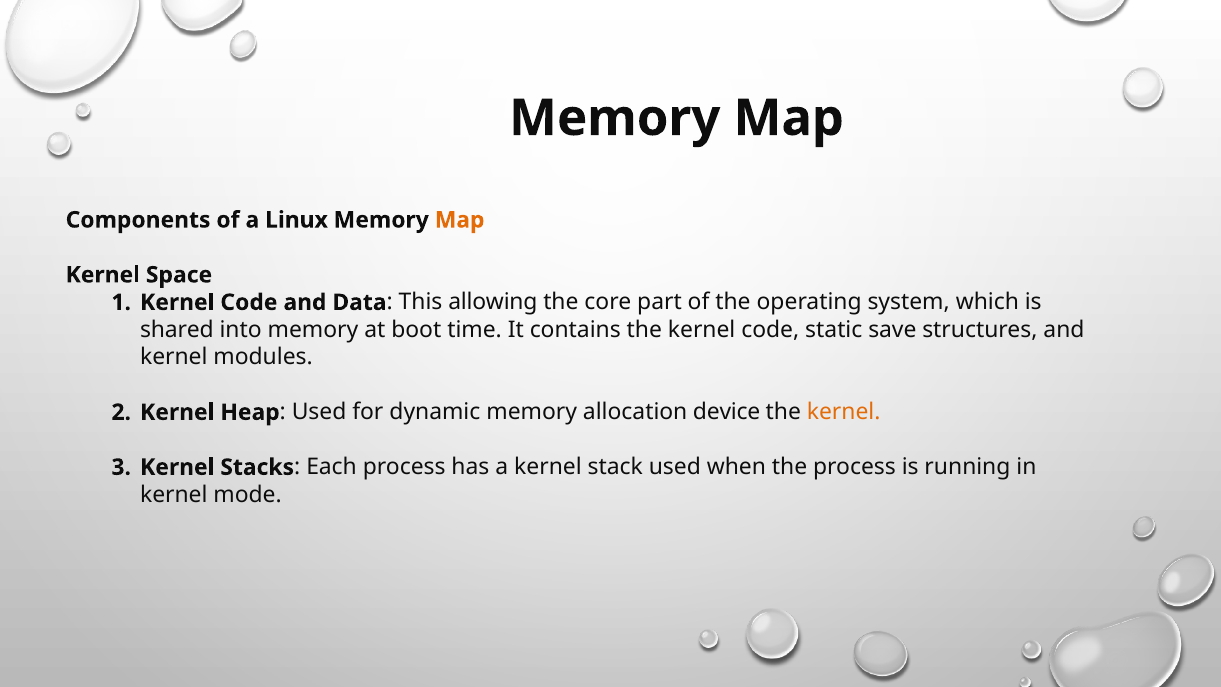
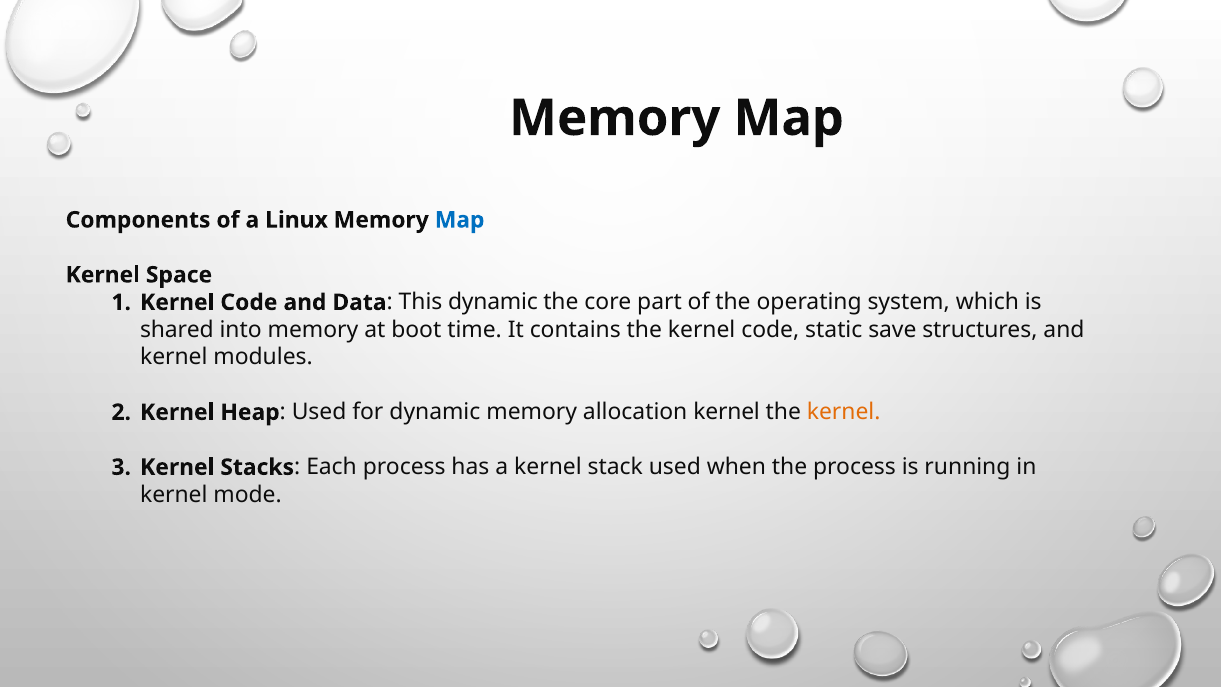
Map at (460, 220) colour: orange -> blue
This allowing: allowing -> dynamic
allocation device: device -> kernel
